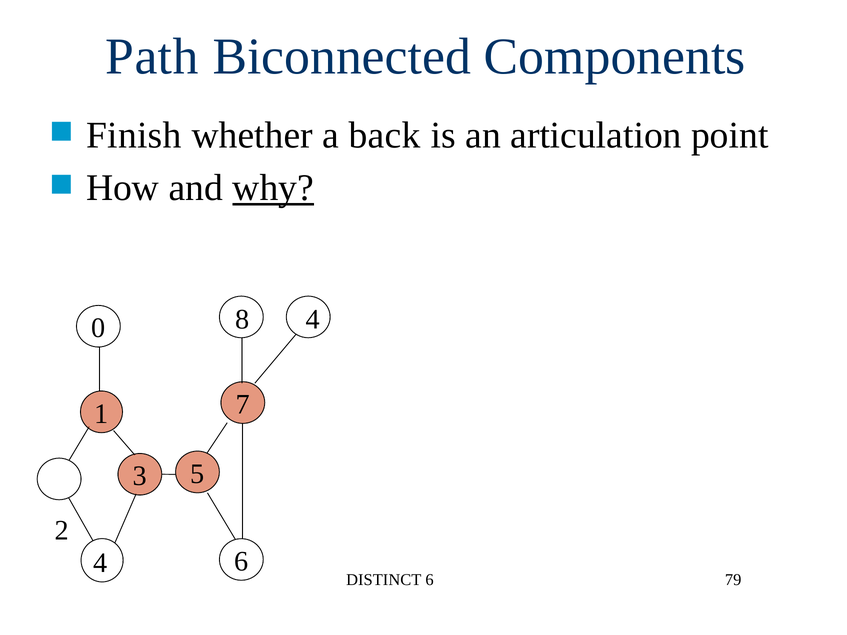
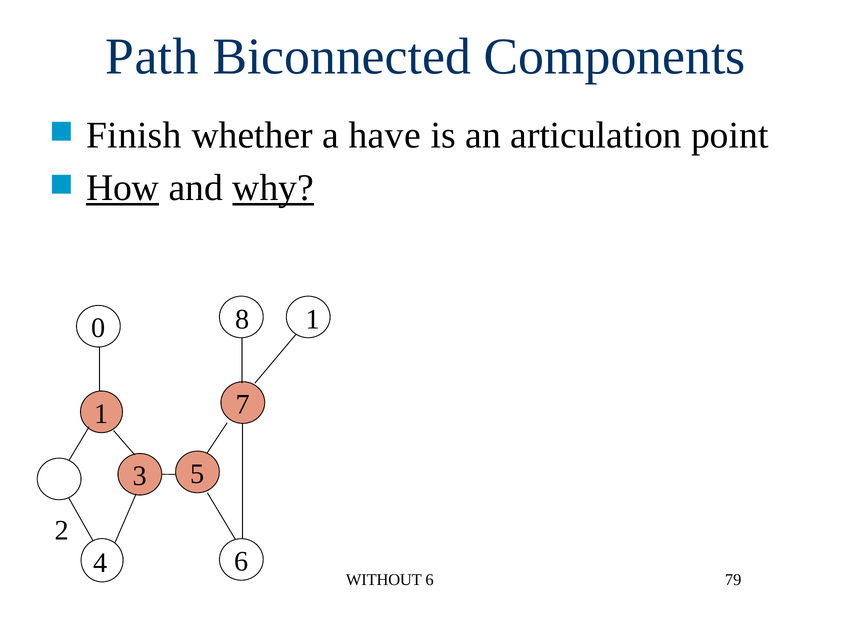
back: back -> have
How underline: none -> present
8 4: 4 -> 1
DISTINCT: DISTINCT -> WITHOUT
